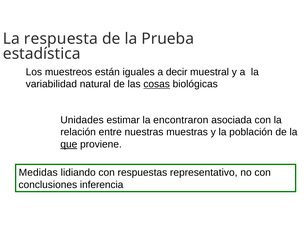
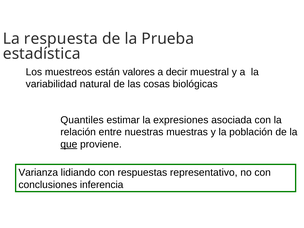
iguales: iguales -> valores
cosas underline: present -> none
Unidades: Unidades -> Quantiles
encontraron: encontraron -> expresiones
Medidas: Medidas -> Varianza
